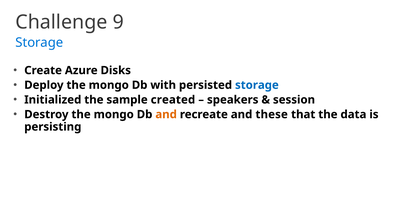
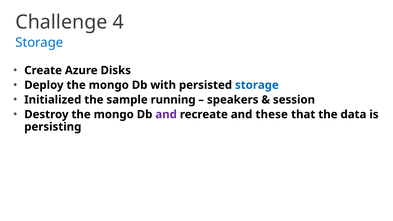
9: 9 -> 4
created: created -> running
and at (166, 114) colour: orange -> purple
